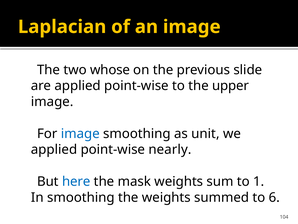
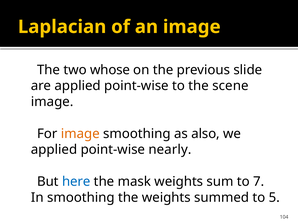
upper: upper -> scene
image at (80, 133) colour: blue -> orange
unit: unit -> also
1: 1 -> 7
6: 6 -> 5
